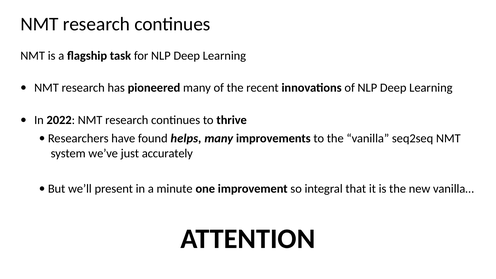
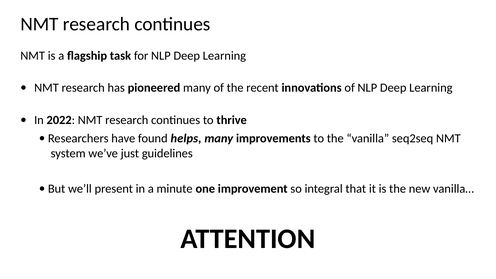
accurately: accurately -> guidelines
